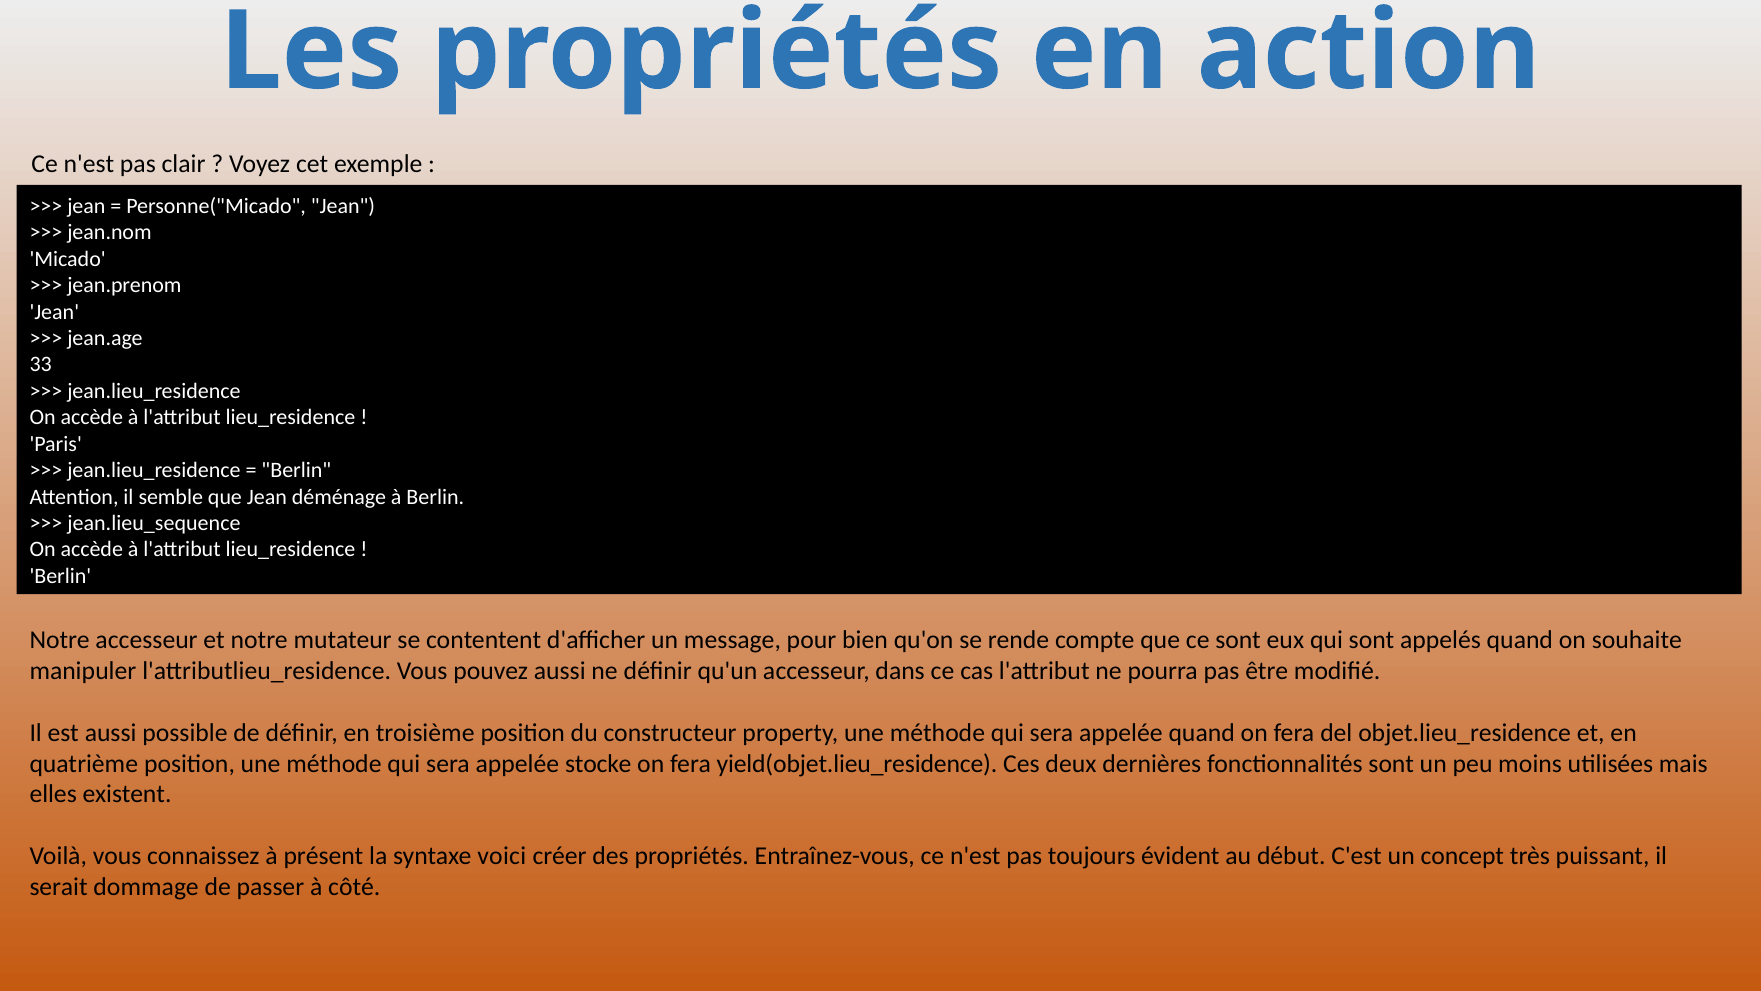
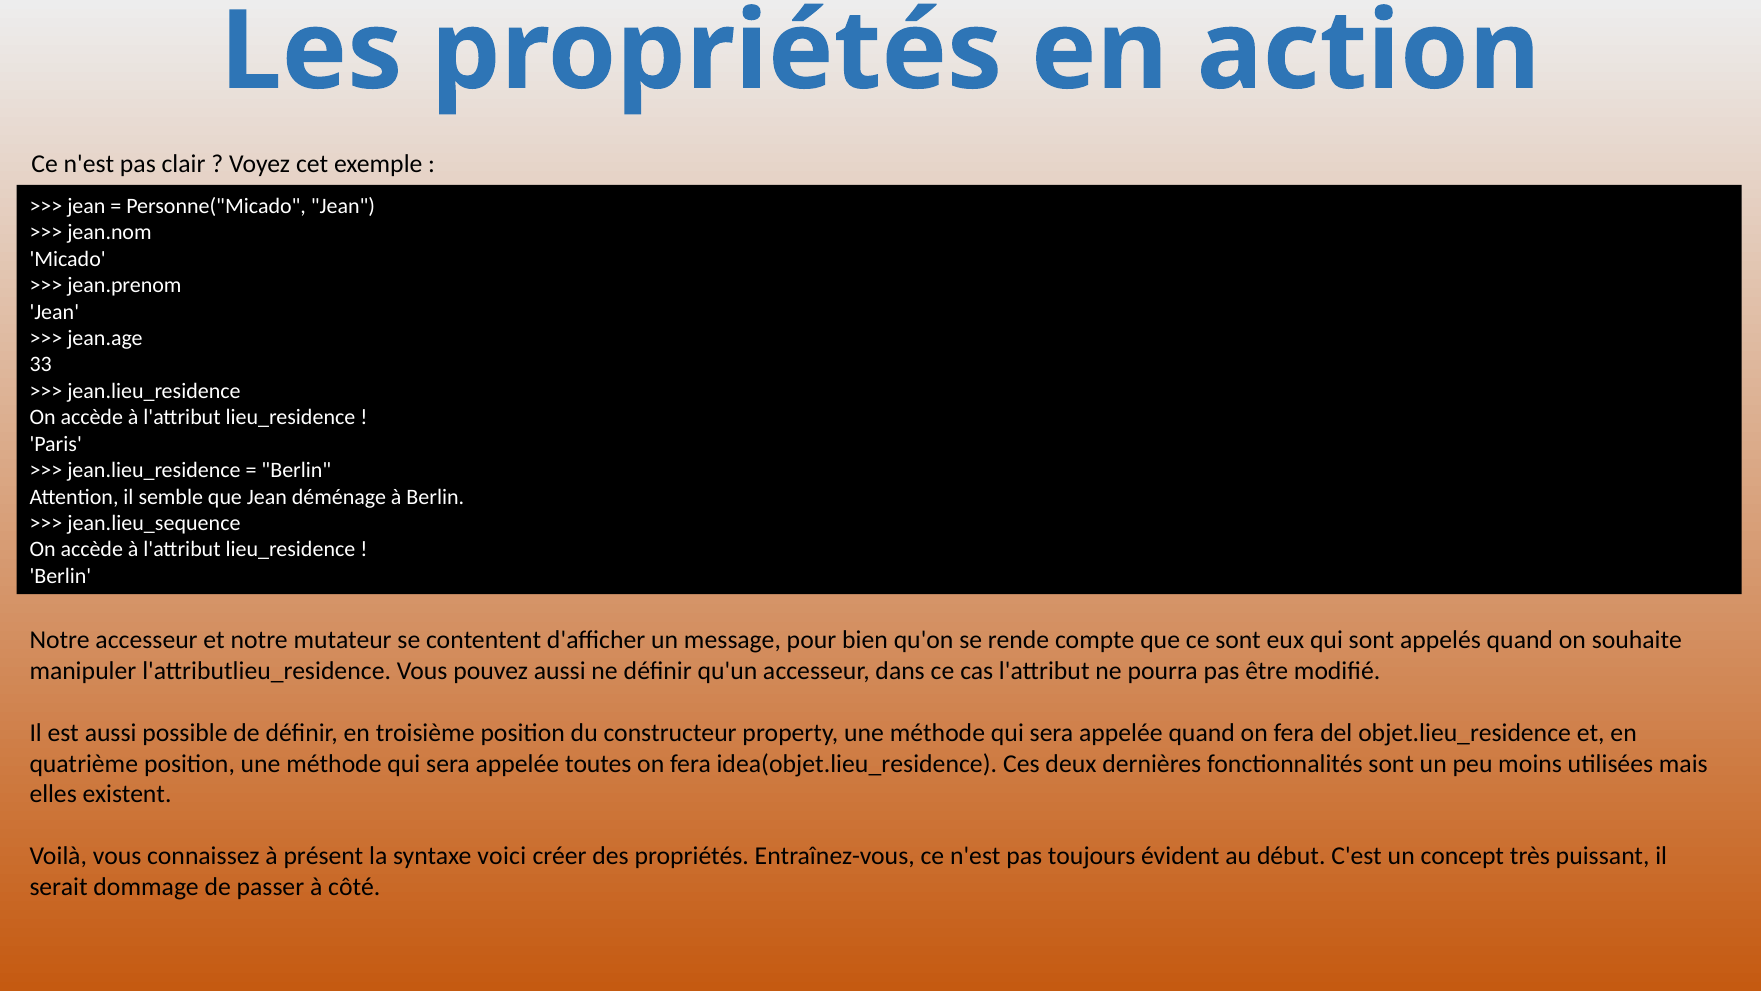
stocke: stocke -> toutes
yield(objet.lieu_residence: yield(objet.lieu_residence -> idea(objet.lieu_residence
